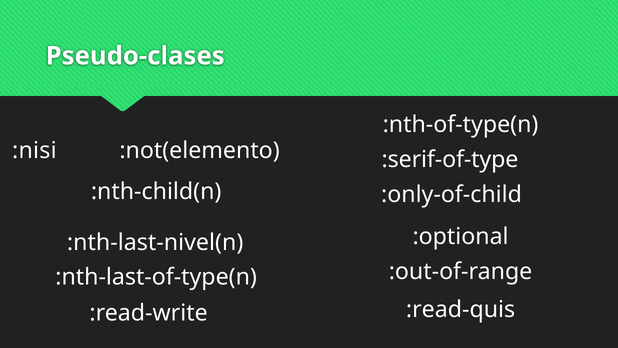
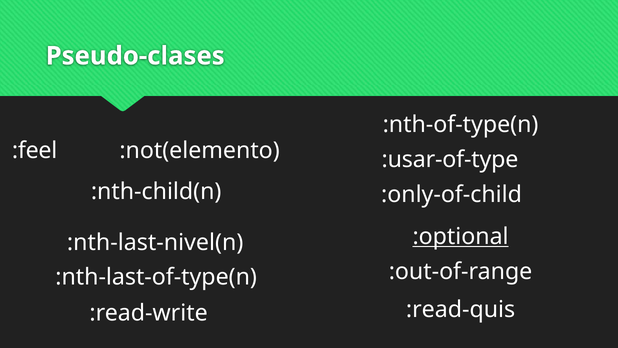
:nisi: :nisi -> :feel
:serif-of-type: :serif-of-type -> :usar-of-type
:optional underline: none -> present
